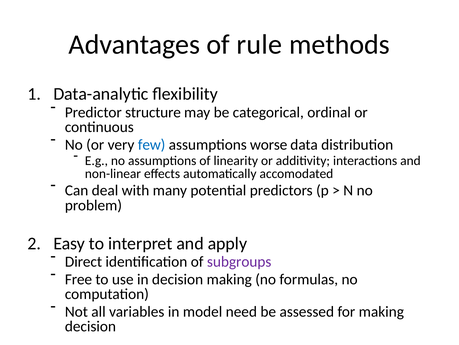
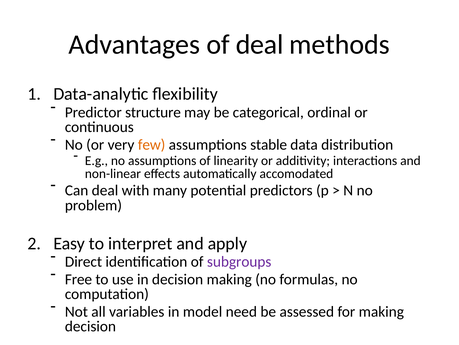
of rule: rule -> deal
few colour: blue -> orange
worse: worse -> stable
